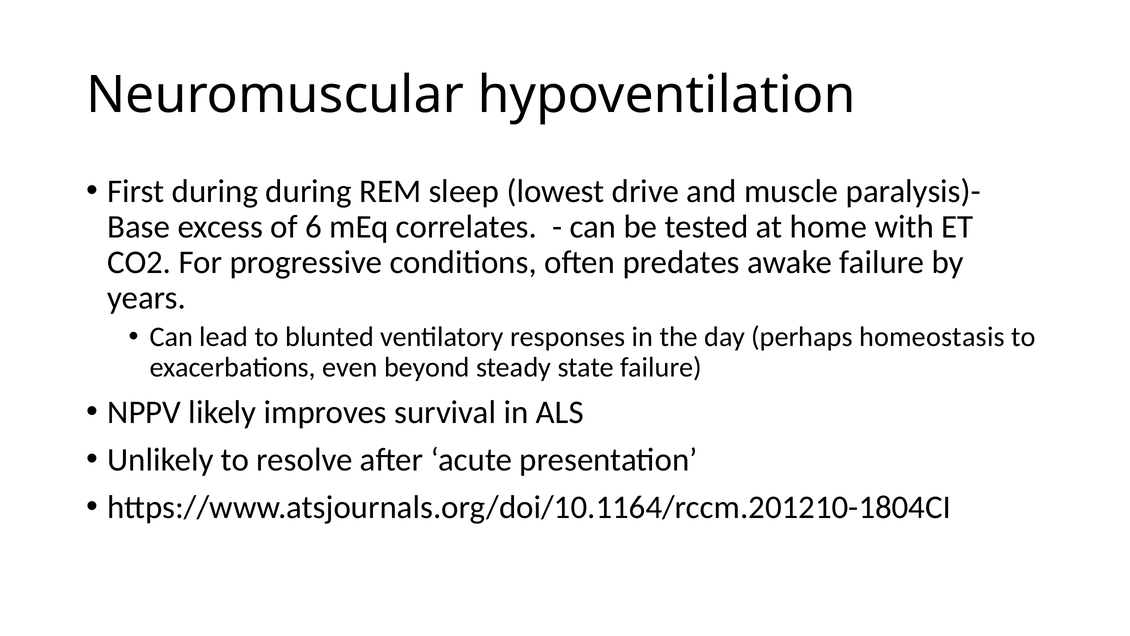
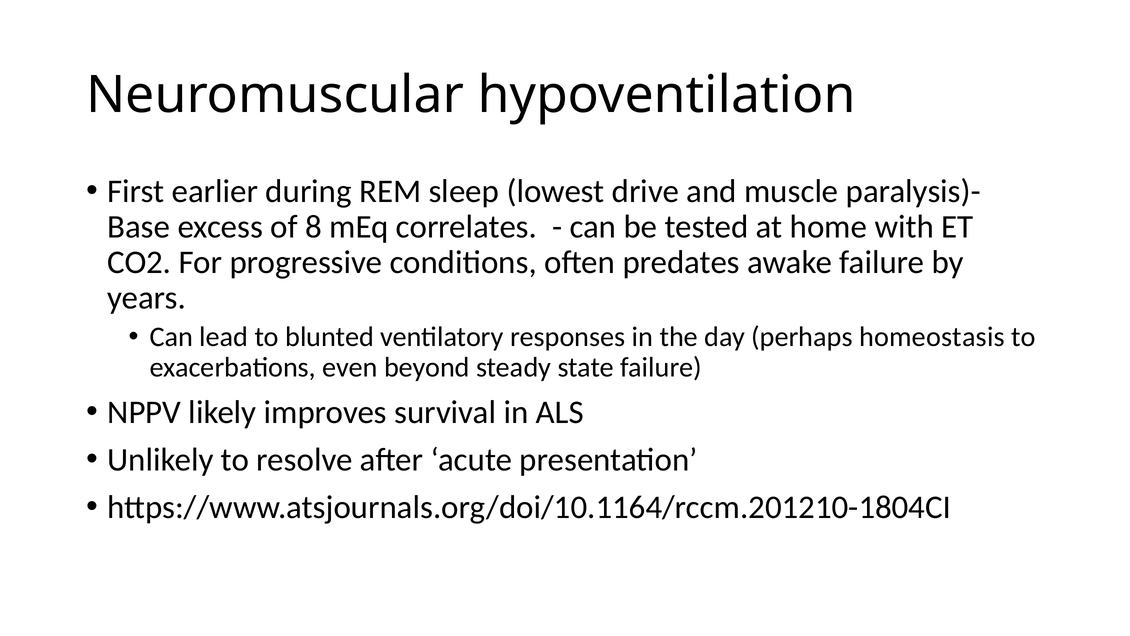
First during: during -> earlier
6: 6 -> 8
